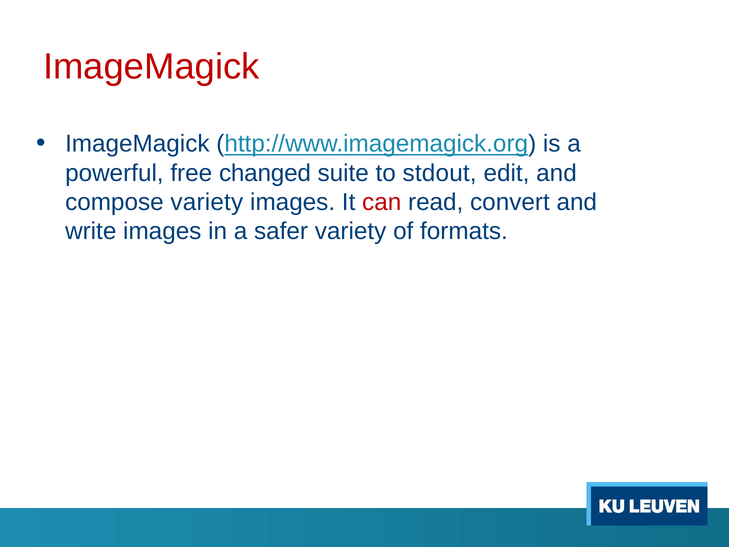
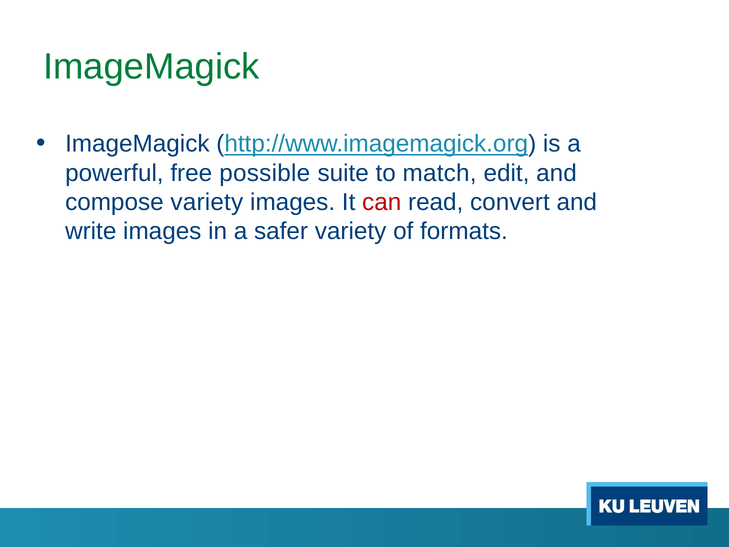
ImageMagick at (151, 67) colour: red -> green
changed: changed -> possible
stdout: stdout -> match
